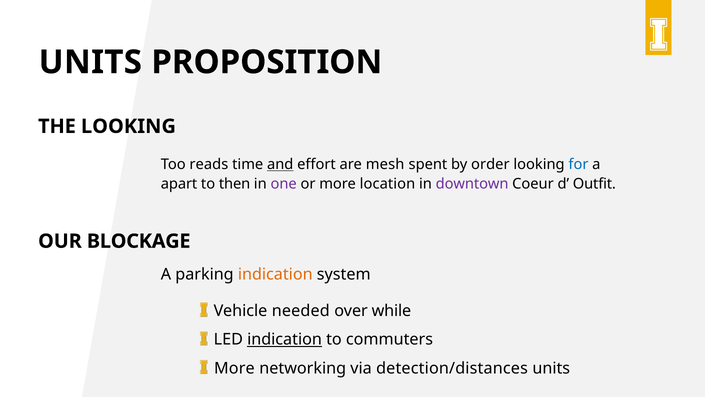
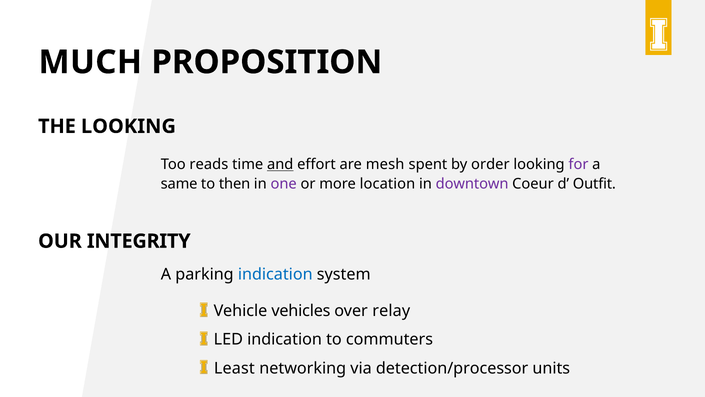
UNITS at (90, 62): UNITS -> MUCH
for colour: blue -> purple
apart: apart -> same
BLOCKAGE: BLOCKAGE -> INTEGRITY
indication at (275, 274) colour: orange -> blue
needed: needed -> vehicles
while: while -> relay
indication at (285, 339) underline: present -> none
More at (234, 368): More -> Least
detection/distances: detection/distances -> detection/processor
